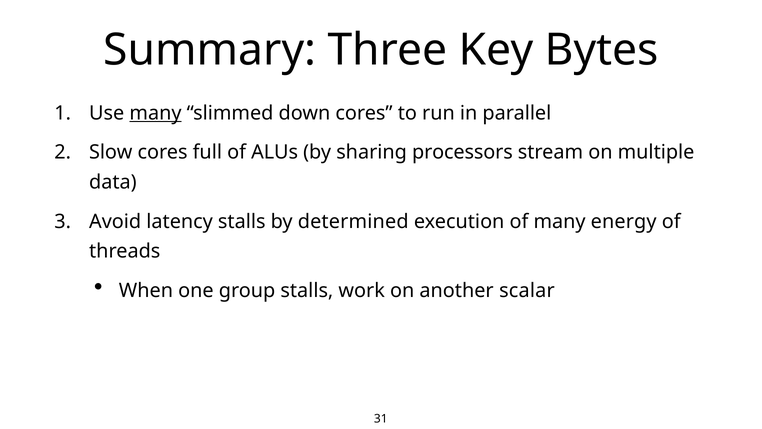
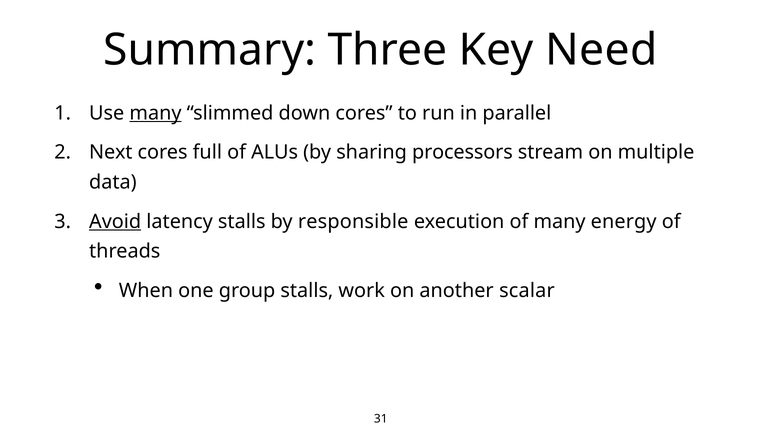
Bytes: Bytes -> Need
Slow: Slow -> Next
Avoid underline: none -> present
determined: determined -> responsible
